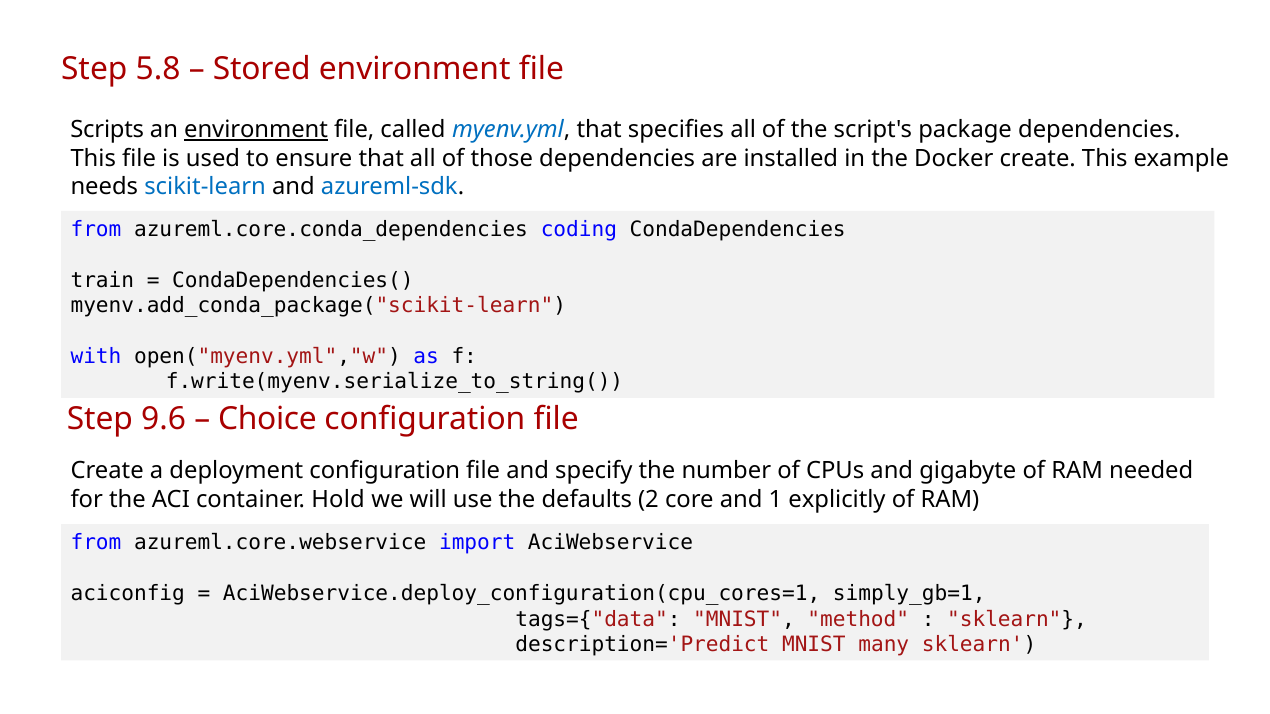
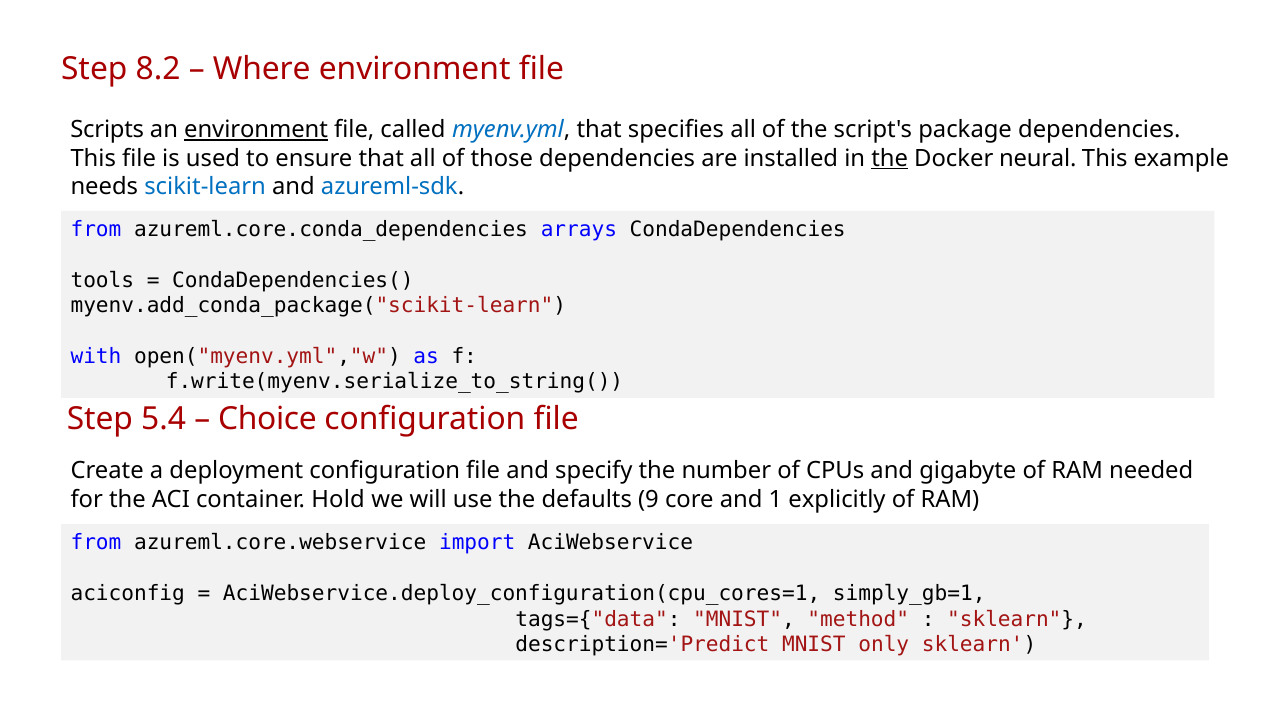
5.8: 5.8 -> 8.2
Stored: Stored -> Where
the at (890, 158) underline: none -> present
Docker create: create -> neural
coding: coding -> arrays
train: train -> tools
9.6: 9.6 -> 5.4
2: 2 -> 9
many: many -> only
